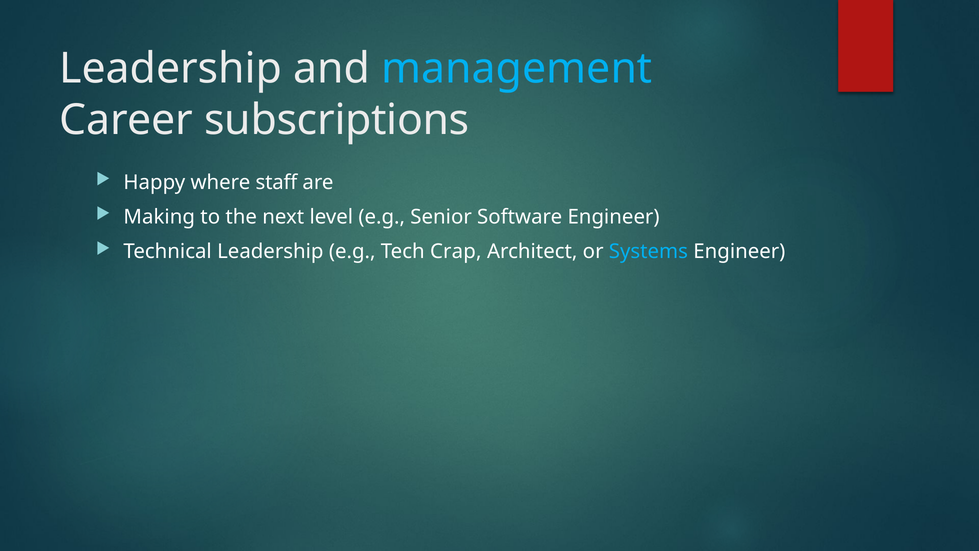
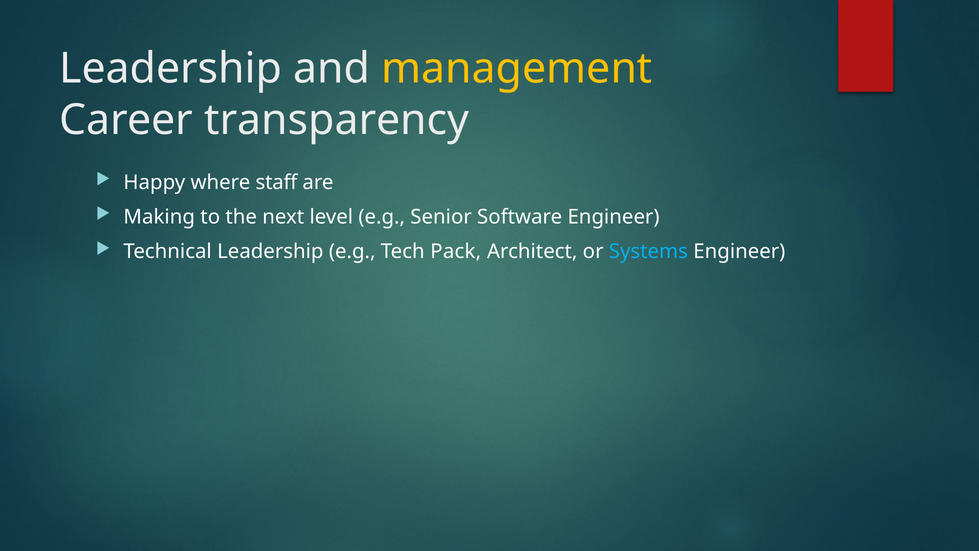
management colour: light blue -> yellow
subscriptions: subscriptions -> transparency
Crap: Crap -> Pack
